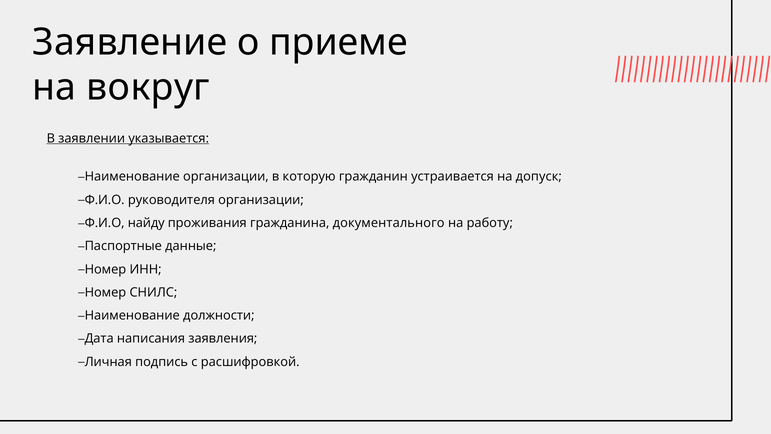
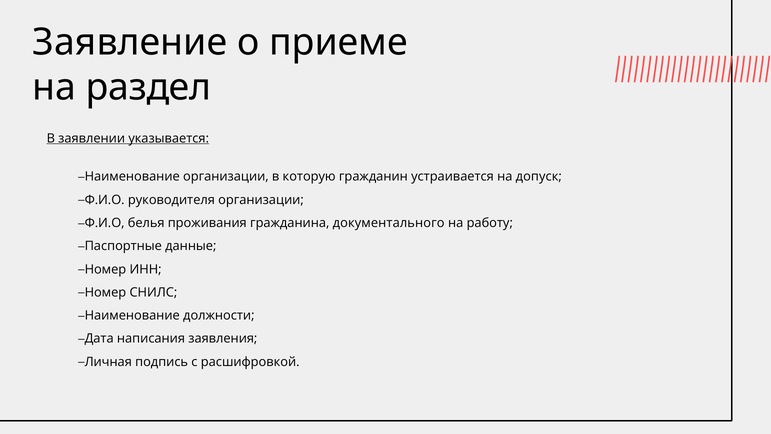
вокруг: вокруг -> раздел
найду: найду -> белья
